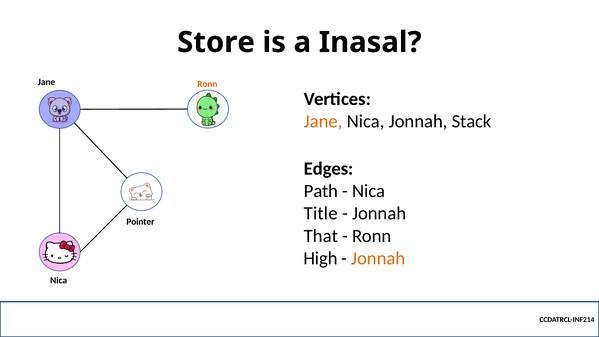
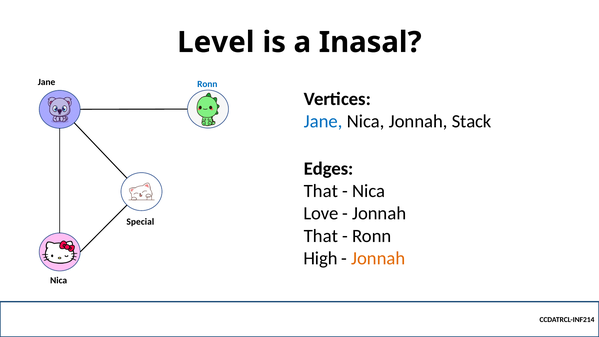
Store: Store -> Level
Ronn at (207, 84) colour: orange -> blue
Jane at (323, 121) colour: orange -> blue
Path at (321, 191): Path -> That
Title: Title -> Love
Pointer: Pointer -> Special
